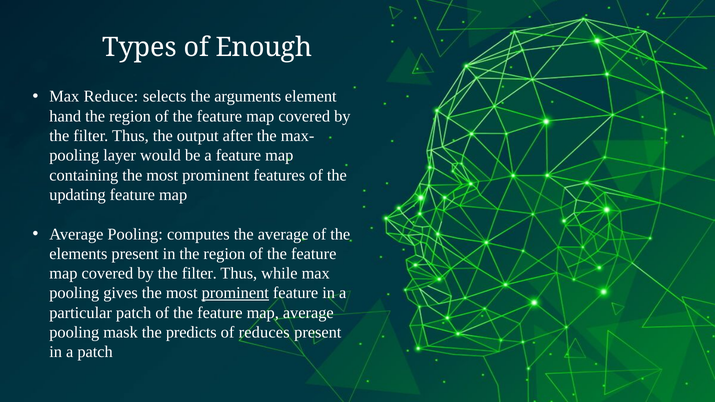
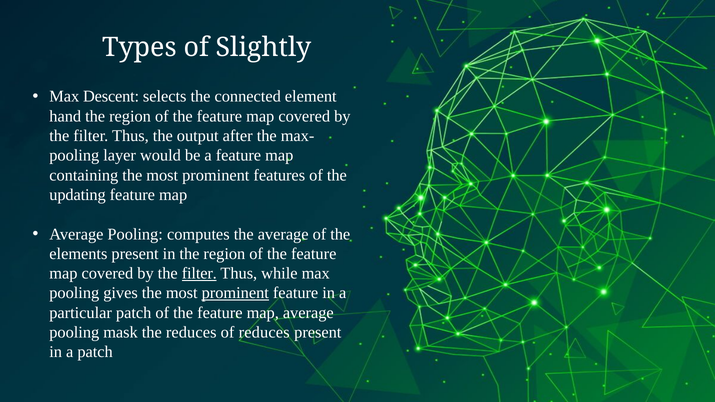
Enough: Enough -> Slightly
Reduce: Reduce -> Descent
arguments: arguments -> connected
filter at (199, 274) underline: none -> present
the predicts: predicts -> reduces
